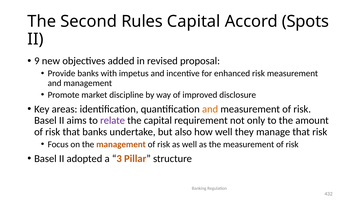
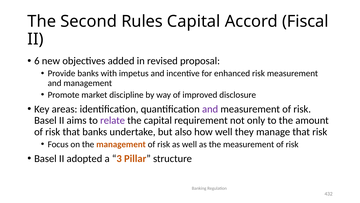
Spots: Spots -> Fiscal
9: 9 -> 6
and at (210, 109) colour: orange -> purple
